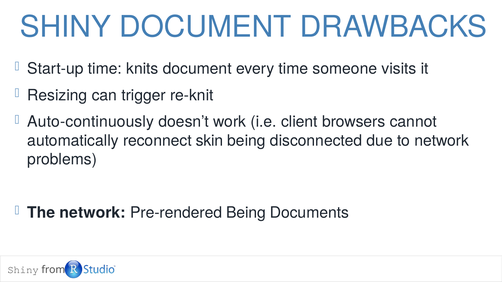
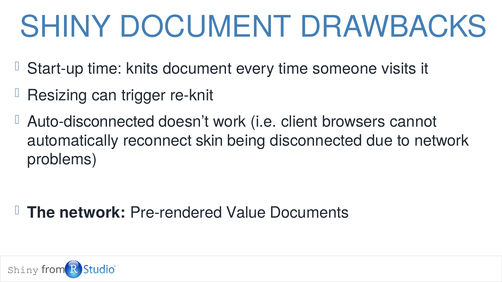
Auto-continuously: Auto-continuously -> Auto-disconnected
Pre-rendered Being: Being -> Value
